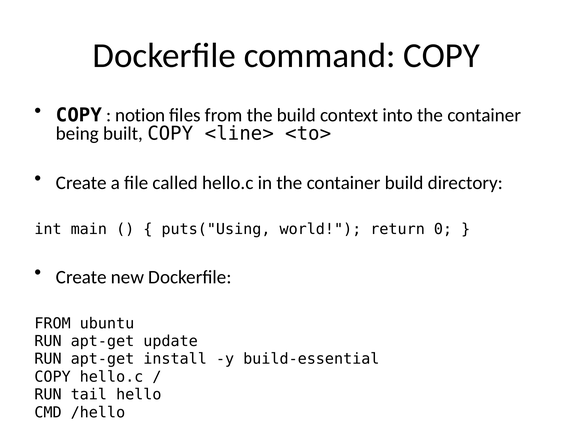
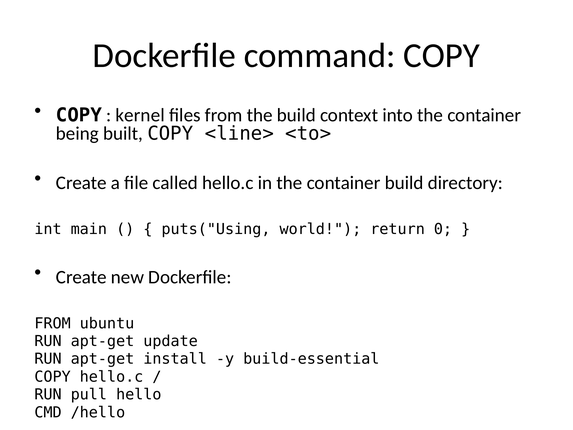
notion: notion -> kernel
tail: tail -> pull
